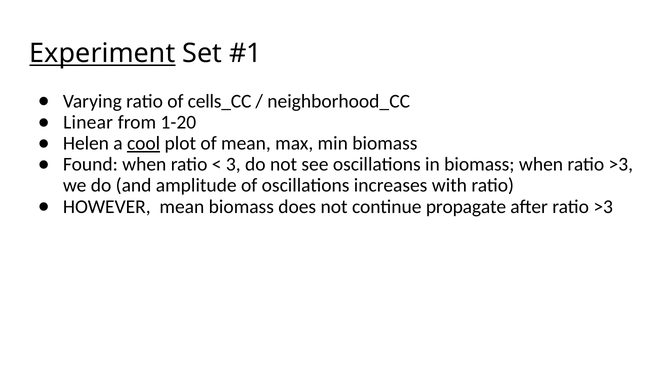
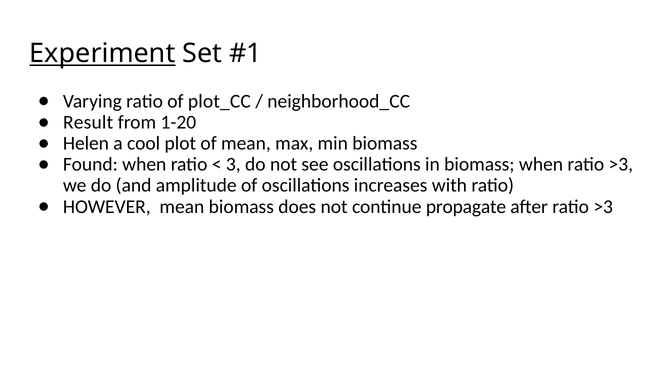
cells_CC: cells_CC -> plot_CC
Linear: Linear -> Result
cool underline: present -> none
